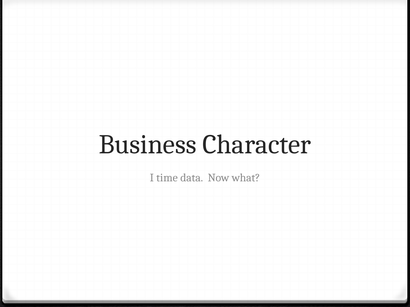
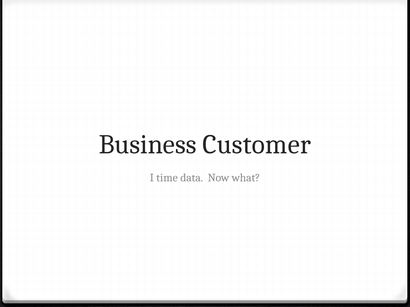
Character: Character -> Customer
